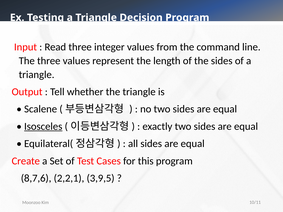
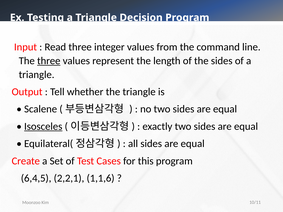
three at (49, 61) underline: none -> present
8,7,6: 8,7,6 -> 6,4,5
3,9,5: 3,9,5 -> 1,1,6
